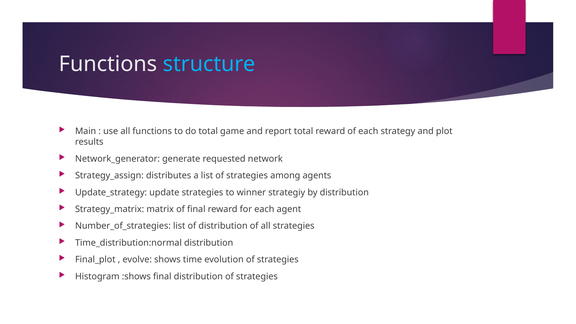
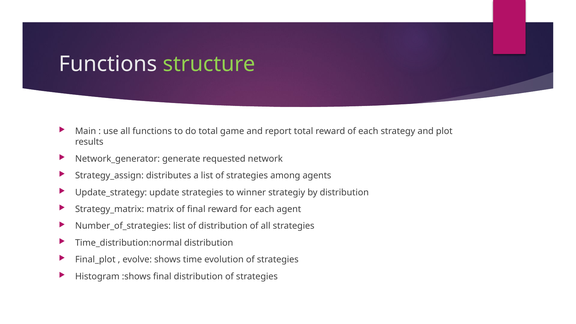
structure colour: light blue -> light green
